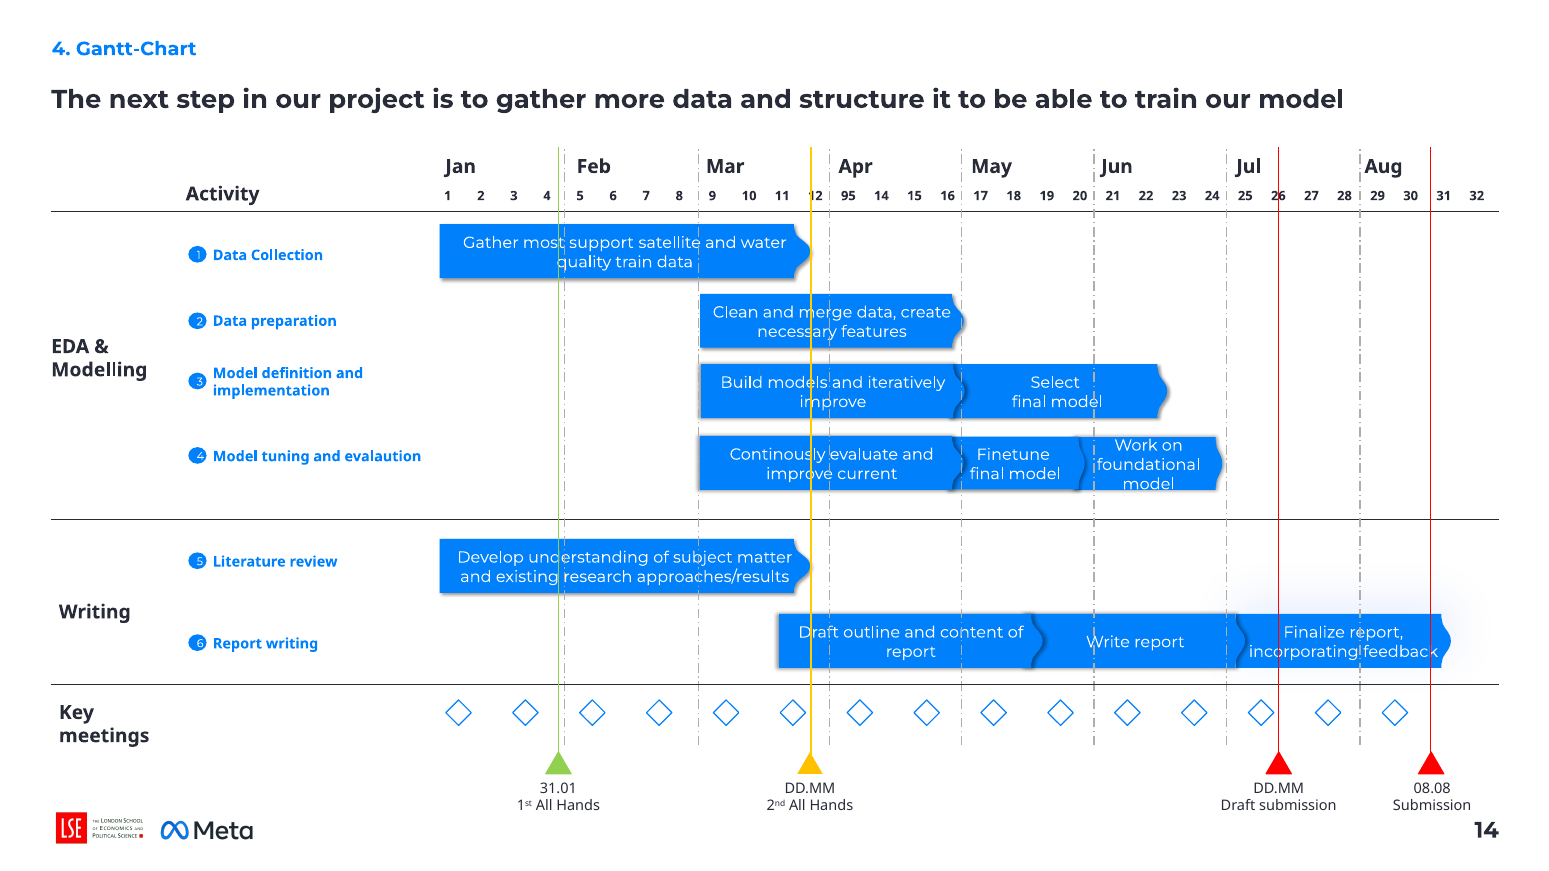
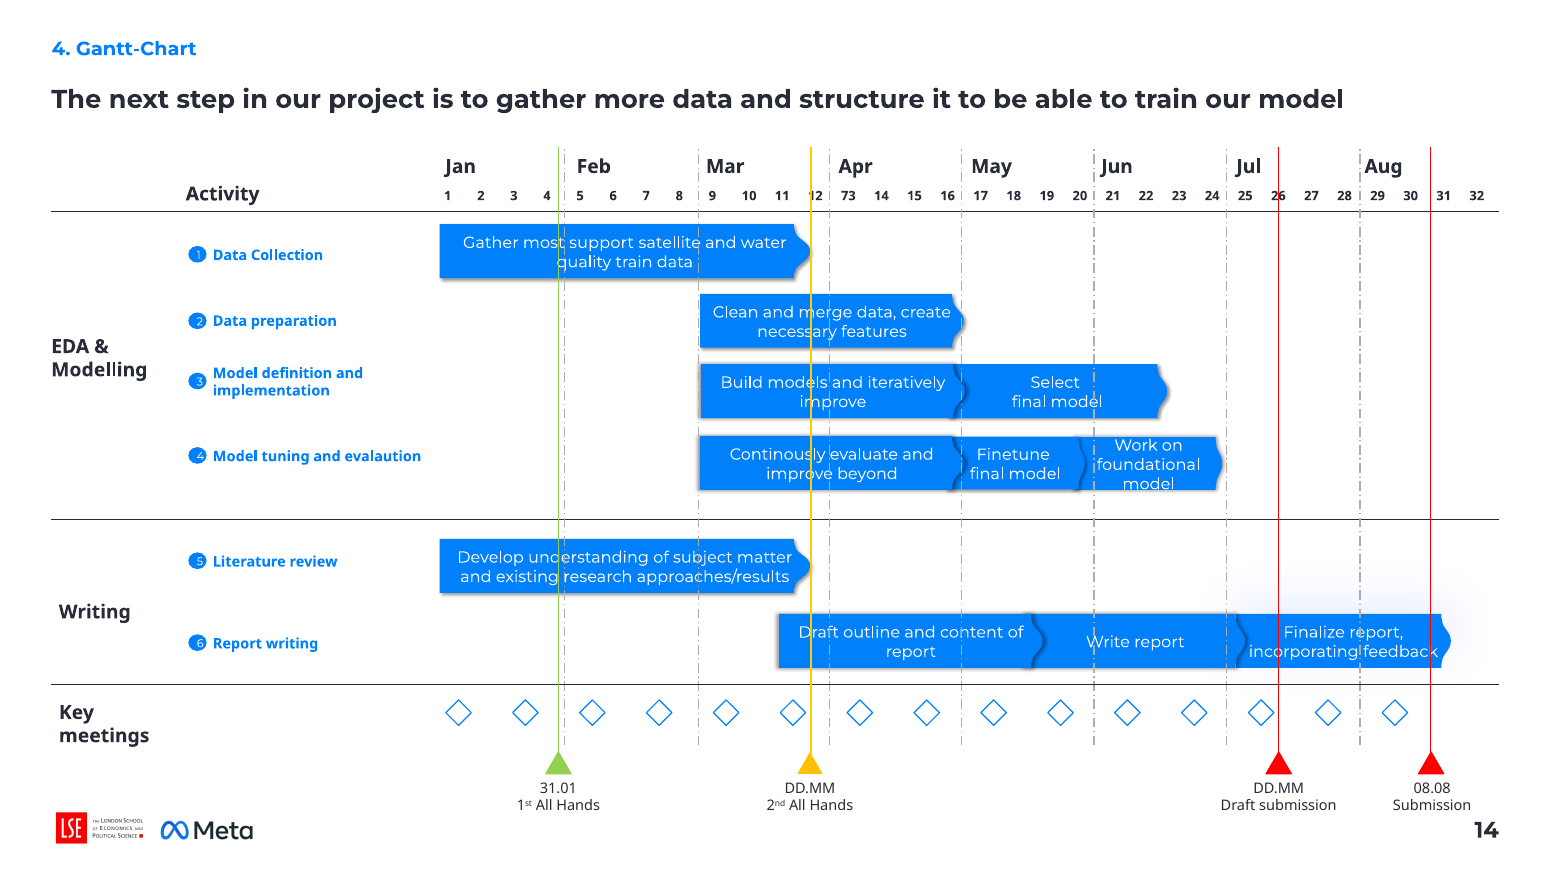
95: 95 -> 73
current: current -> beyond
